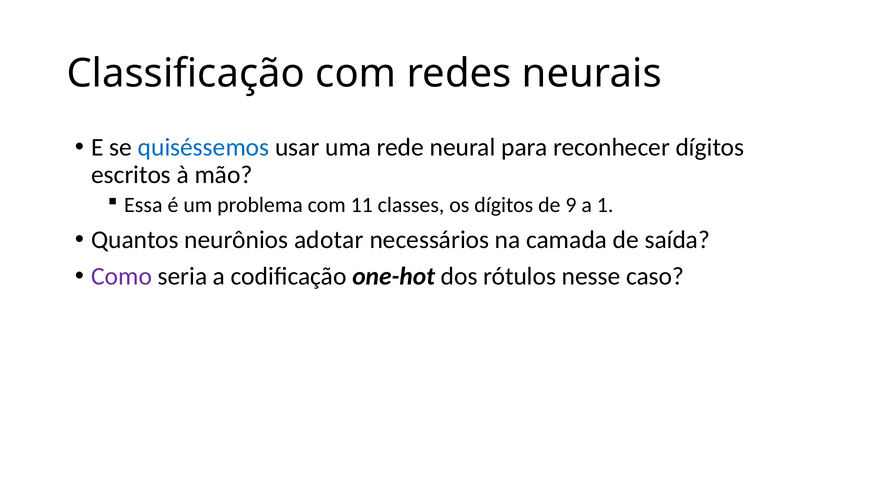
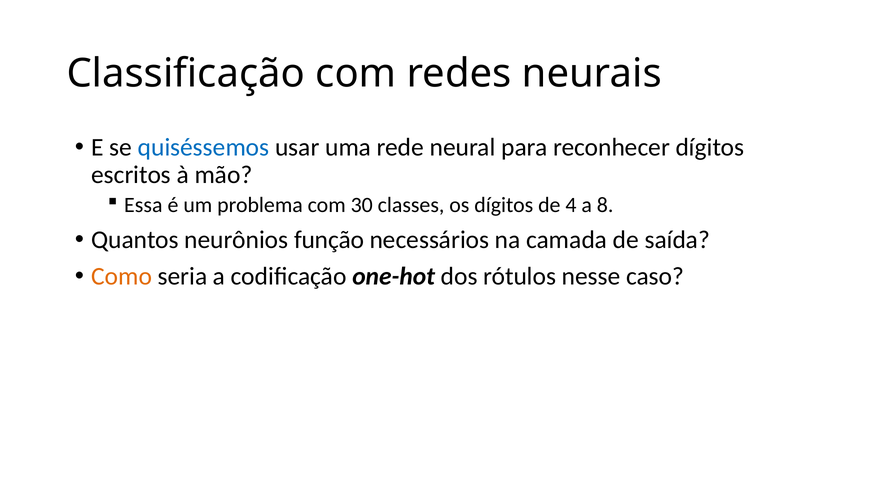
11: 11 -> 30
9: 9 -> 4
1: 1 -> 8
adotar: adotar -> função
Como colour: purple -> orange
